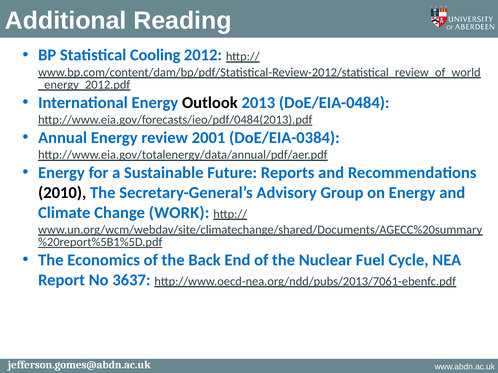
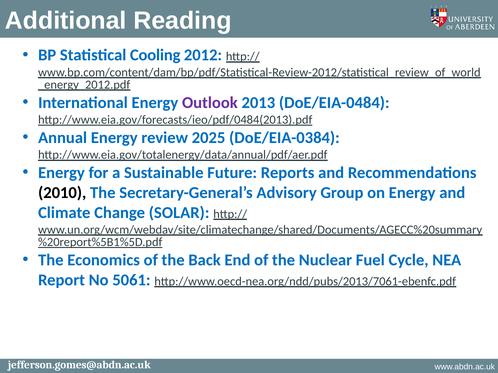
Outlook colour: black -> purple
2001: 2001 -> 2025
WORK: WORK -> SOLAR
3637: 3637 -> 5061
